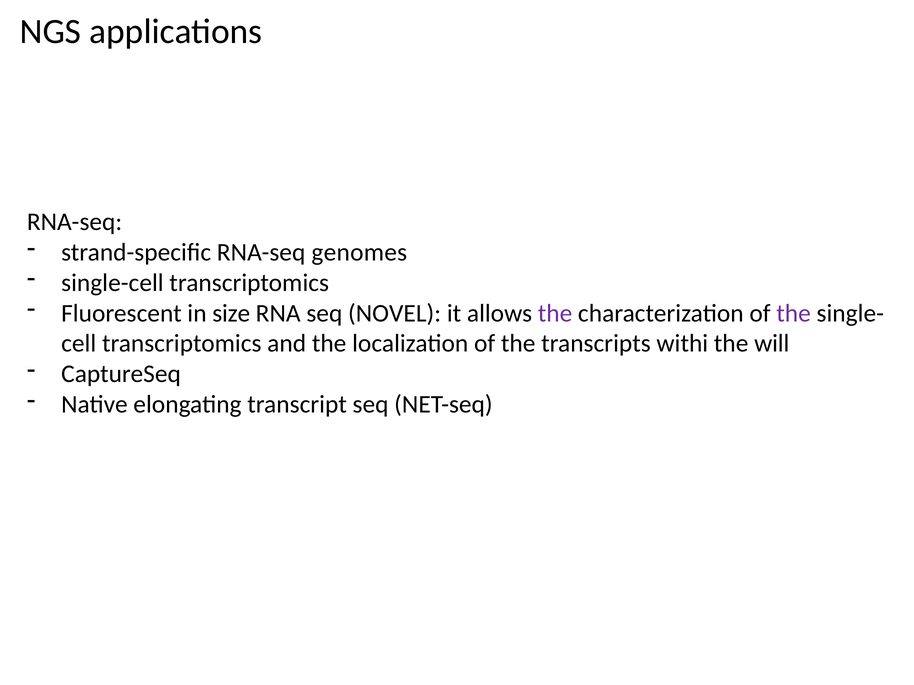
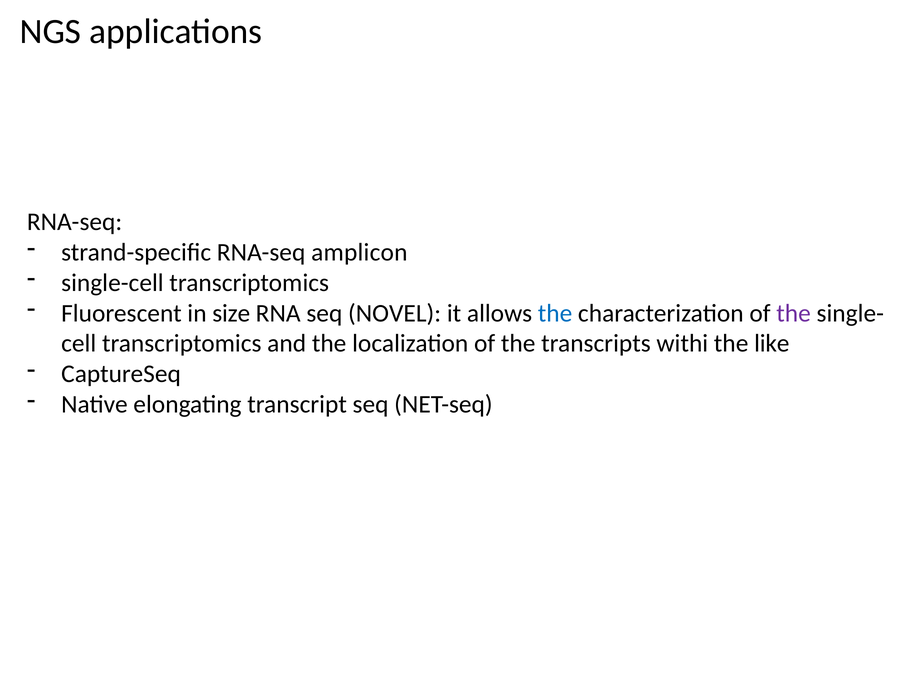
genomes: genomes -> amplicon
the at (555, 313) colour: purple -> blue
will: will -> like
